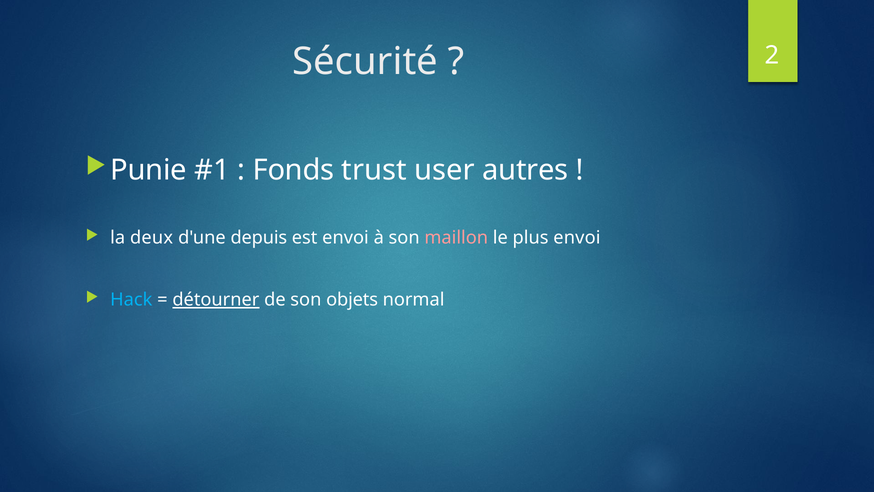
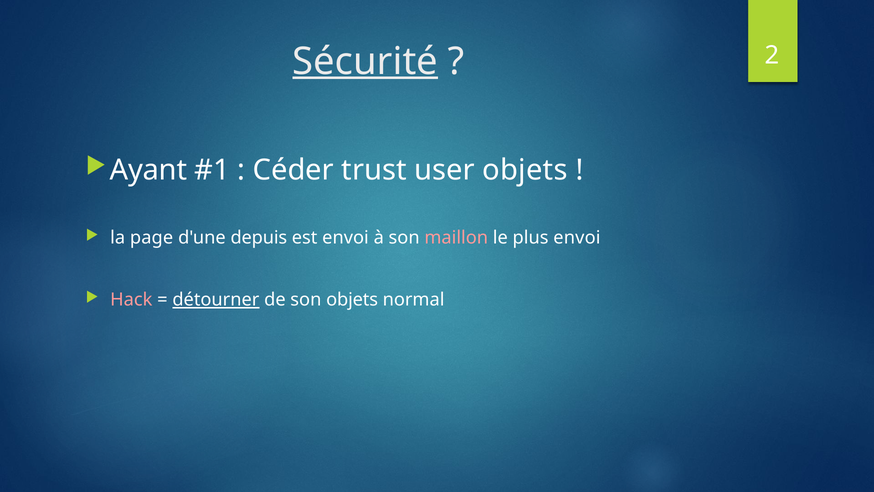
Sécurité underline: none -> present
Punie: Punie -> Ayant
Fonds: Fonds -> Céder
user autres: autres -> objets
deux: deux -> page
Hack colour: light blue -> pink
